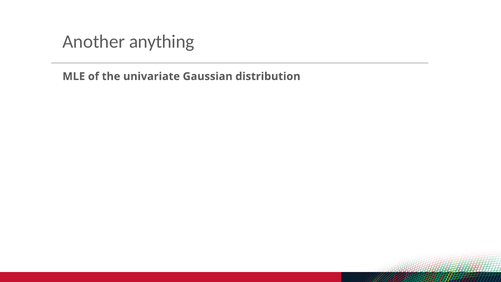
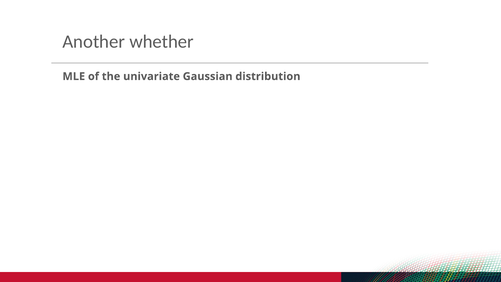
anything: anything -> whether
